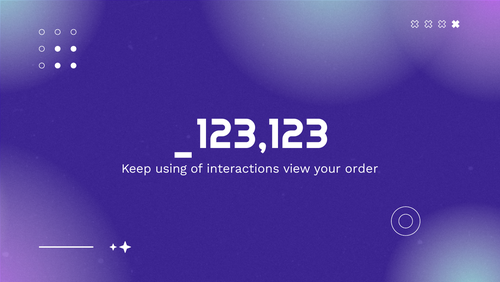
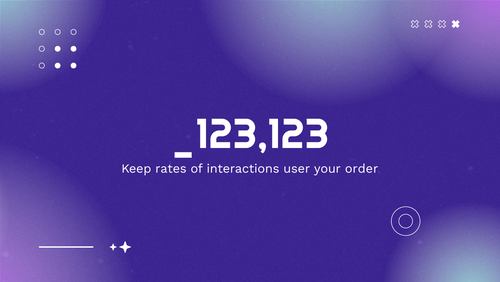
using: using -> rates
view: view -> user
